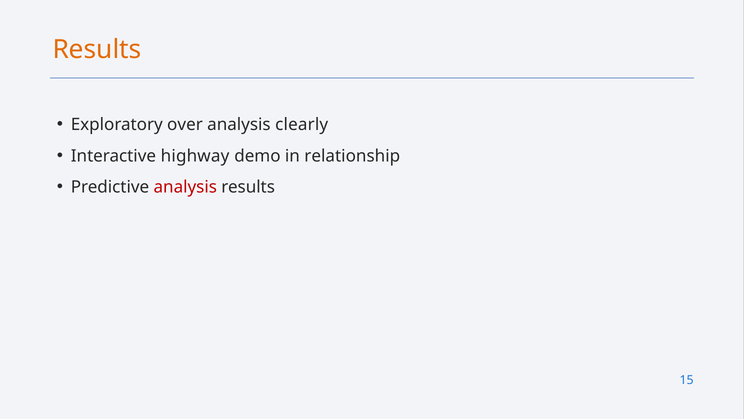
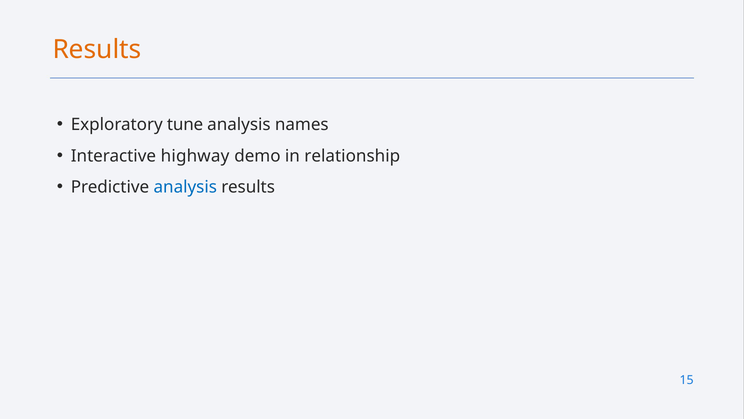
over: over -> tune
clearly: clearly -> names
analysis at (185, 187) colour: red -> blue
